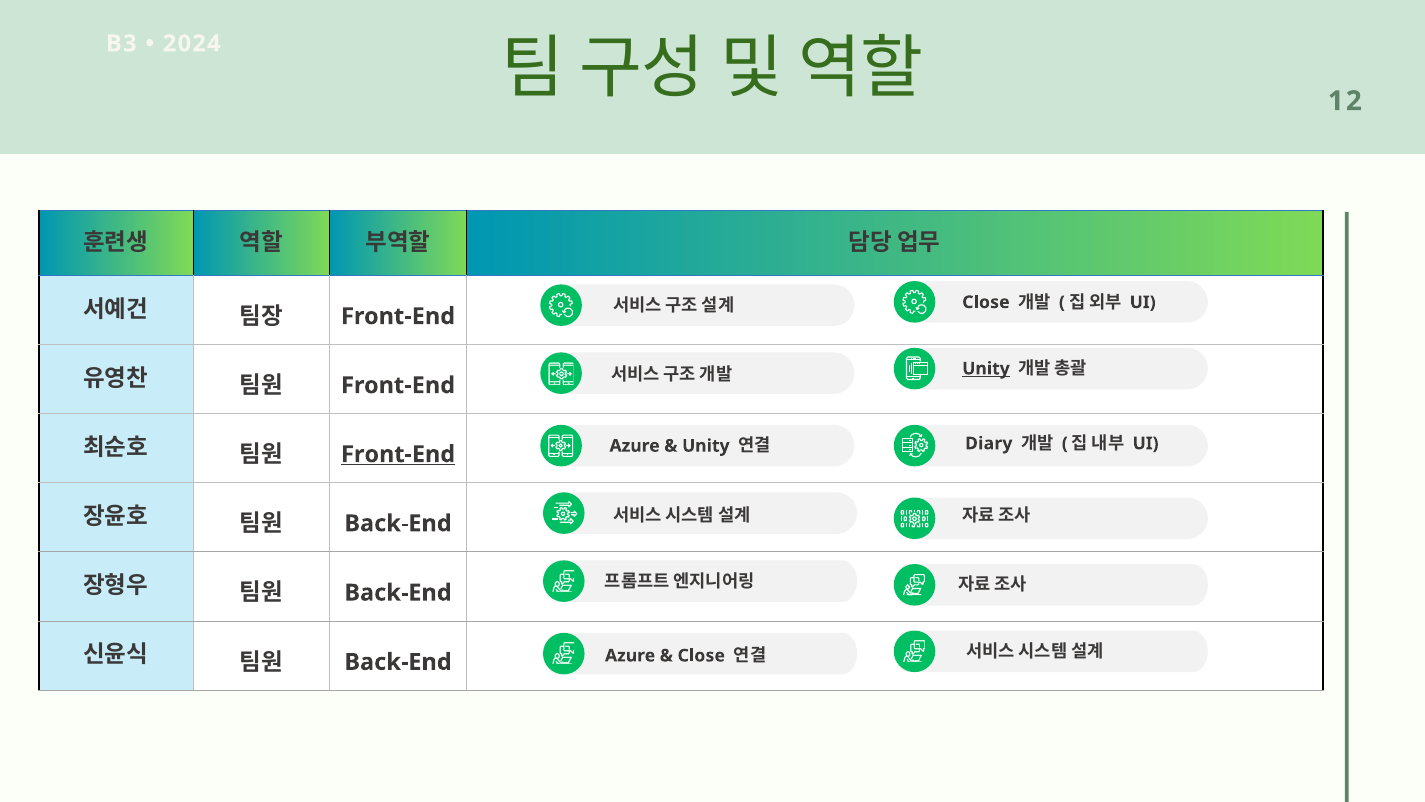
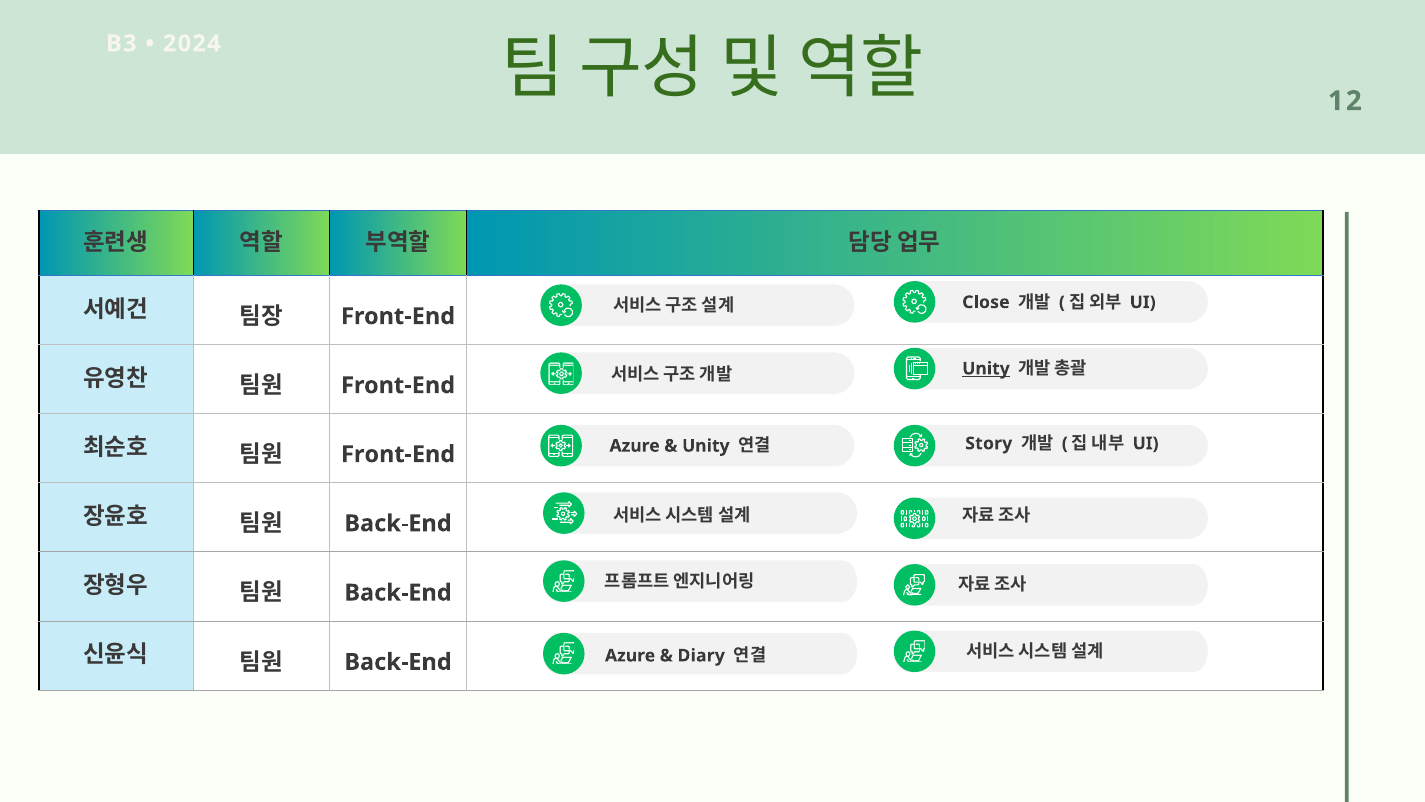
Front-End at (398, 454) underline: present -> none
Diary: Diary -> Story
Close at (701, 655): Close -> Diary
